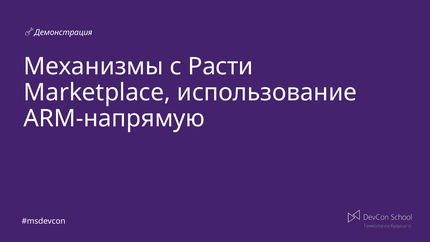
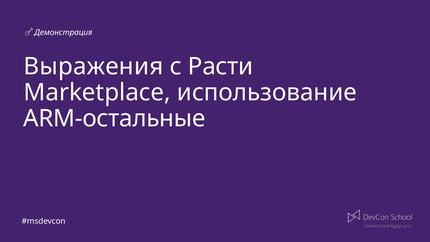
Механизмы: Механизмы -> Выражения
ARM-напрямую: ARM-напрямую -> ARM-остальные
